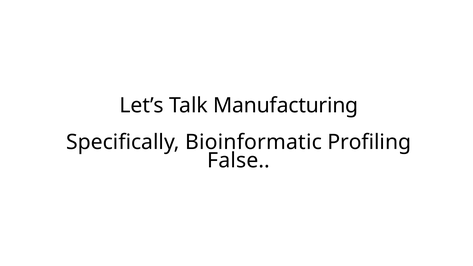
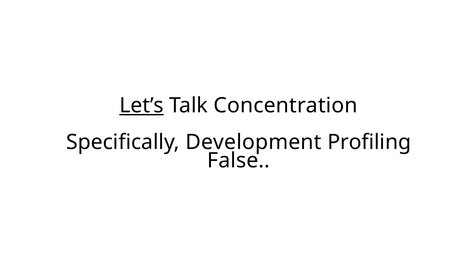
Let’s underline: none -> present
Manufacturing: Manufacturing -> Concentration
Bioinformatic: Bioinformatic -> Development
